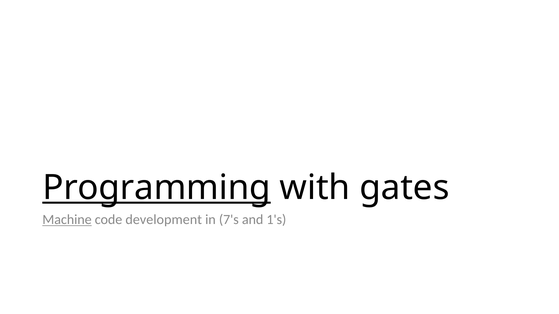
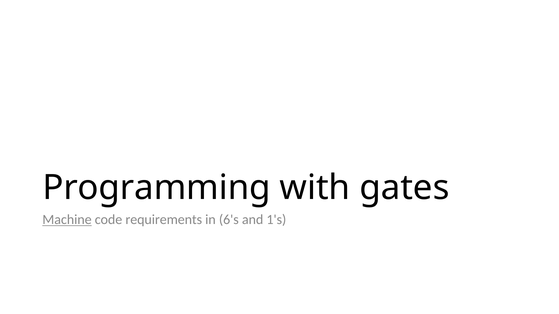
Programming underline: present -> none
development: development -> requirements
7's: 7's -> 6's
